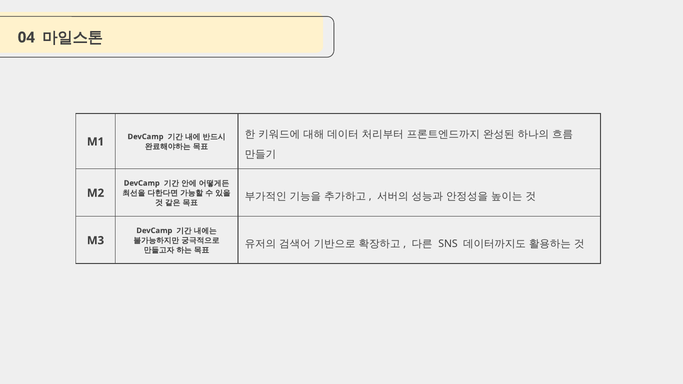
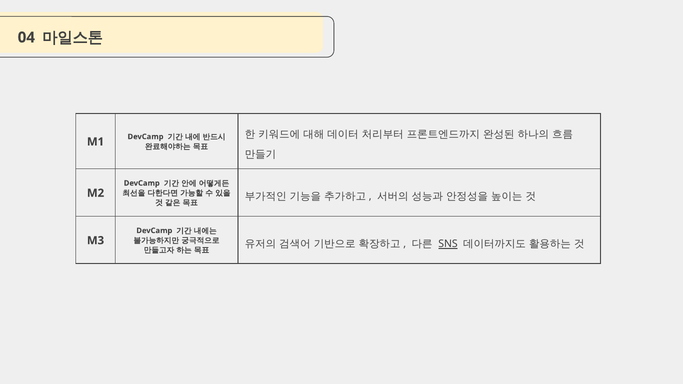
SNS underline: none -> present
